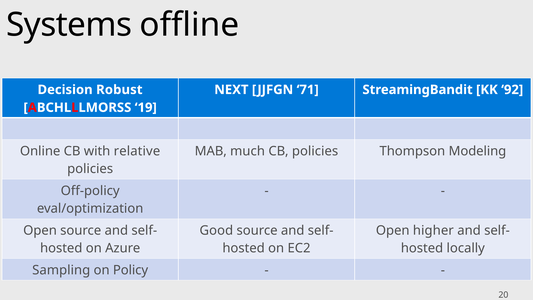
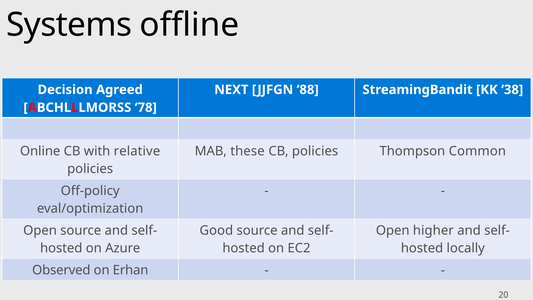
Robust: Robust -> Agreed
71: 71 -> 88
92: 92 -> 38
19: 19 -> 78
much: much -> these
Modeling: Modeling -> Common
Sampling: Sampling -> Observed
Policy: Policy -> Erhan
